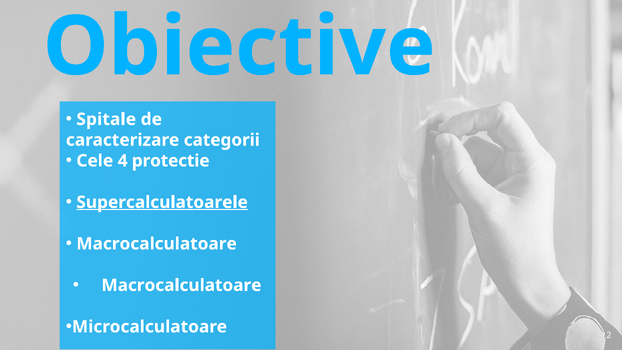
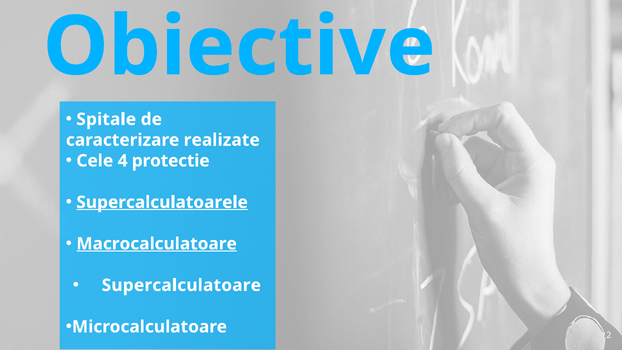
categorii: categorii -> realizate
Macrocalculatoare at (157, 244) underline: none -> present
Macrocalculatoare at (181, 285): Macrocalculatoare -> Supercalculatoare
